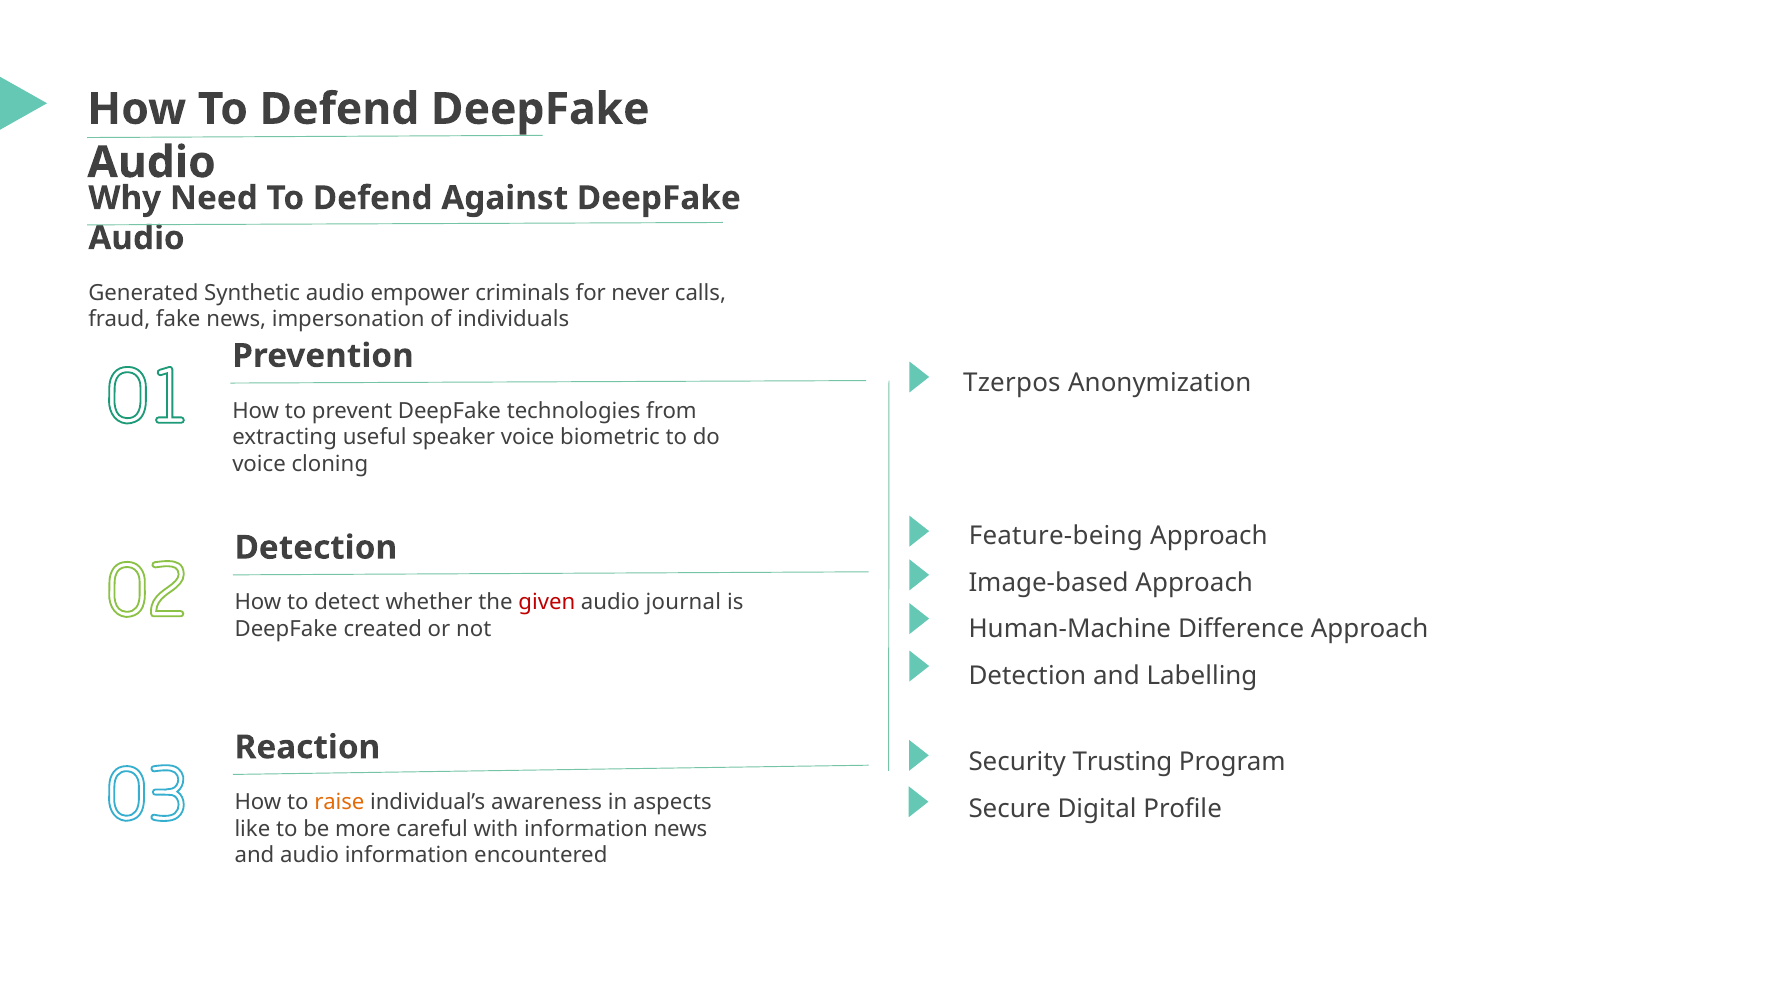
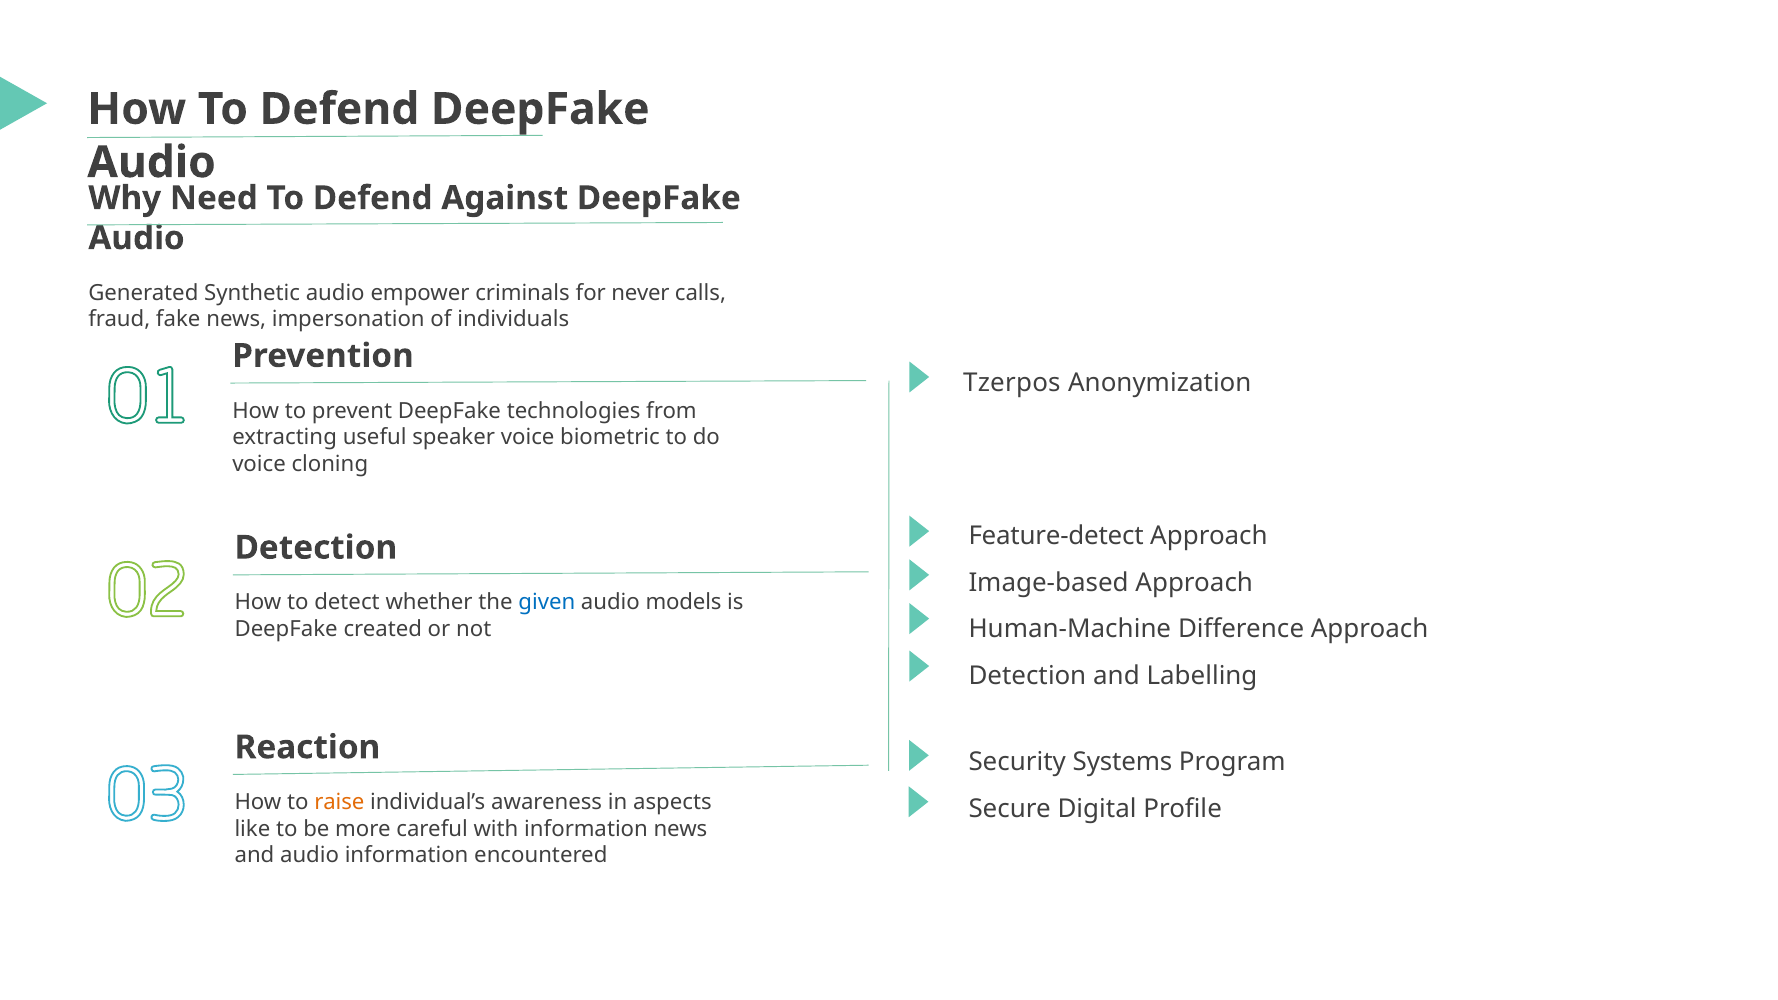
Feature-being: Feature-being -> Feature-detect
given colour: red -> blue
journal: journal -> models
Trusting: Trusting -> Systems
